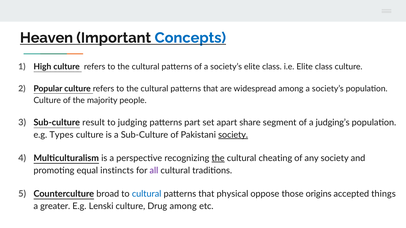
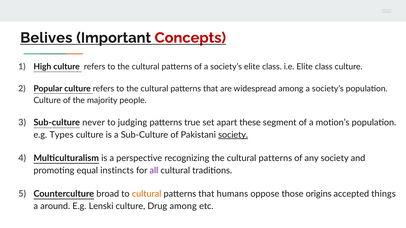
Heaven: Heaven -> Belives
Concepts colour: blue -> red
result: result -> never
part: part -> true
share: share -> these
judging’s: judging’s -> motion’s
the at (218, 158) underline: present -> none
cheating at (275, 158): cheating -> patterns
cultural at (147, 194) colour: blue -> orange
physical: physical -> humans
greater: greater -> around
